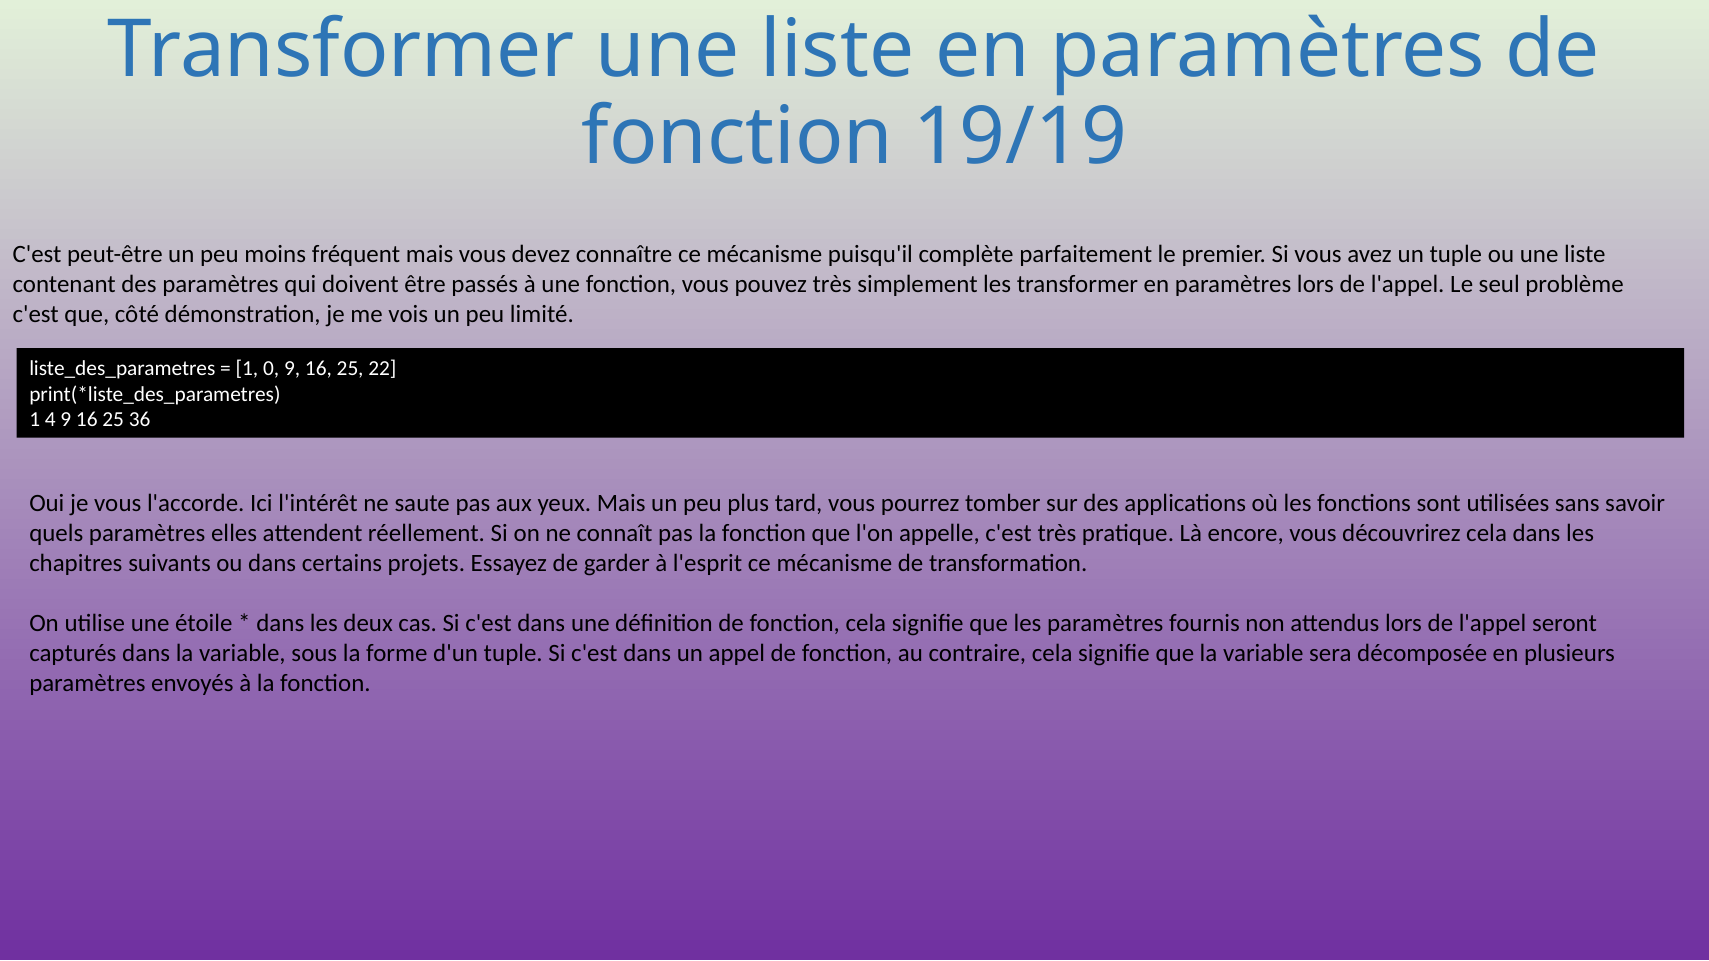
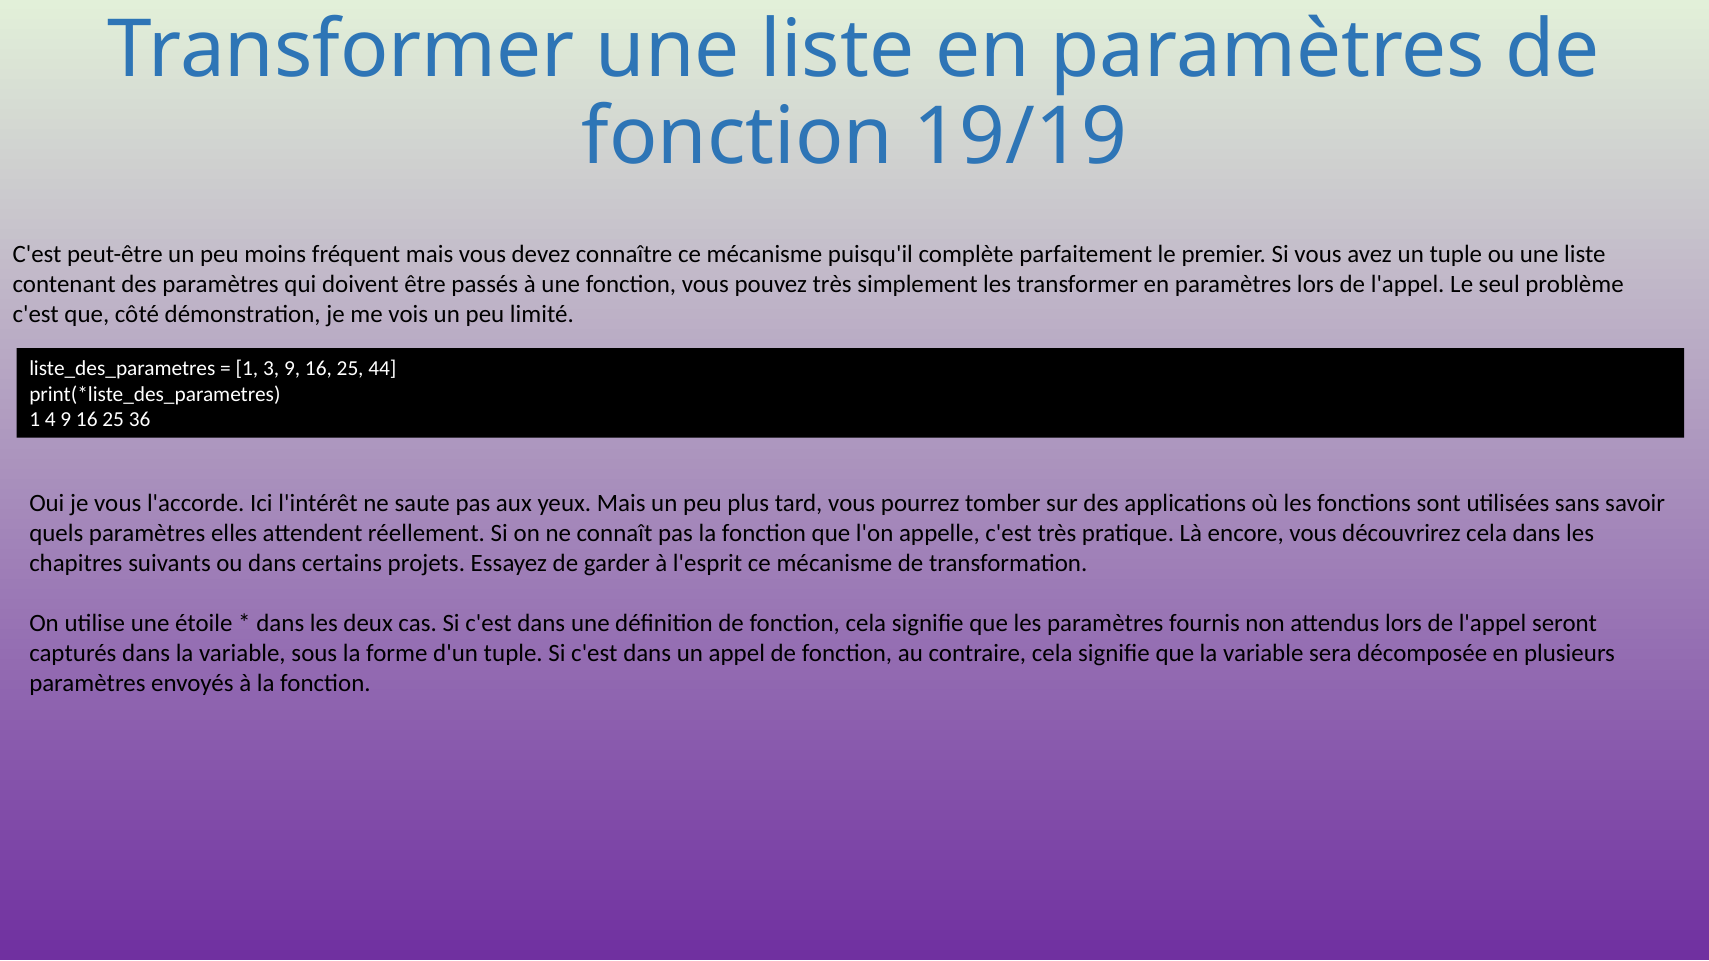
0: 0 -> 3
22: 22 -> 44
